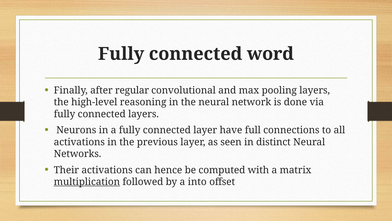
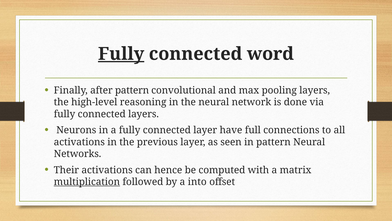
Fully at (121, 54) underline: none -> present
after regular: regular -> pattern
in distinct: distinct -> pattern
